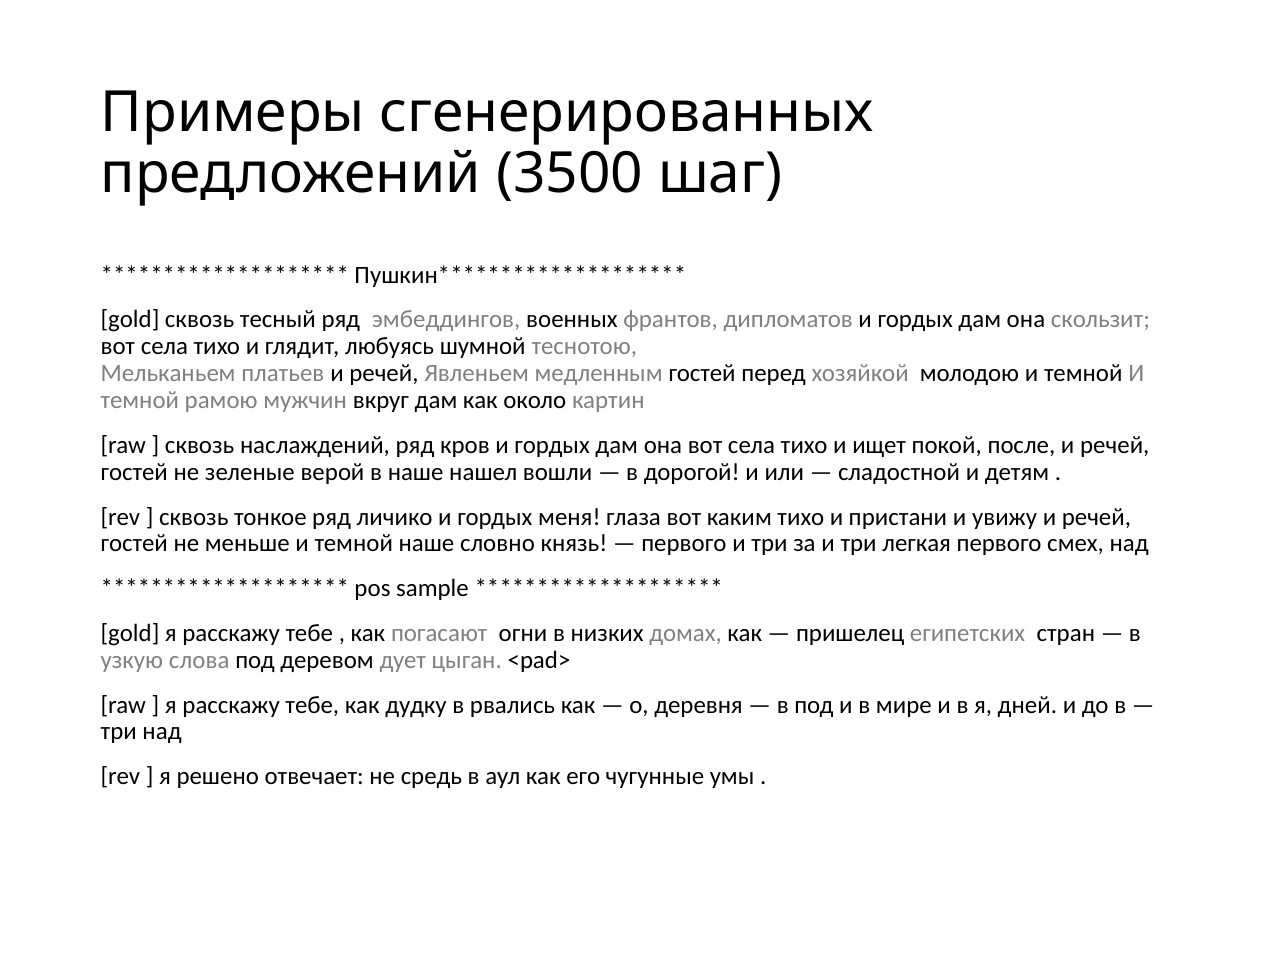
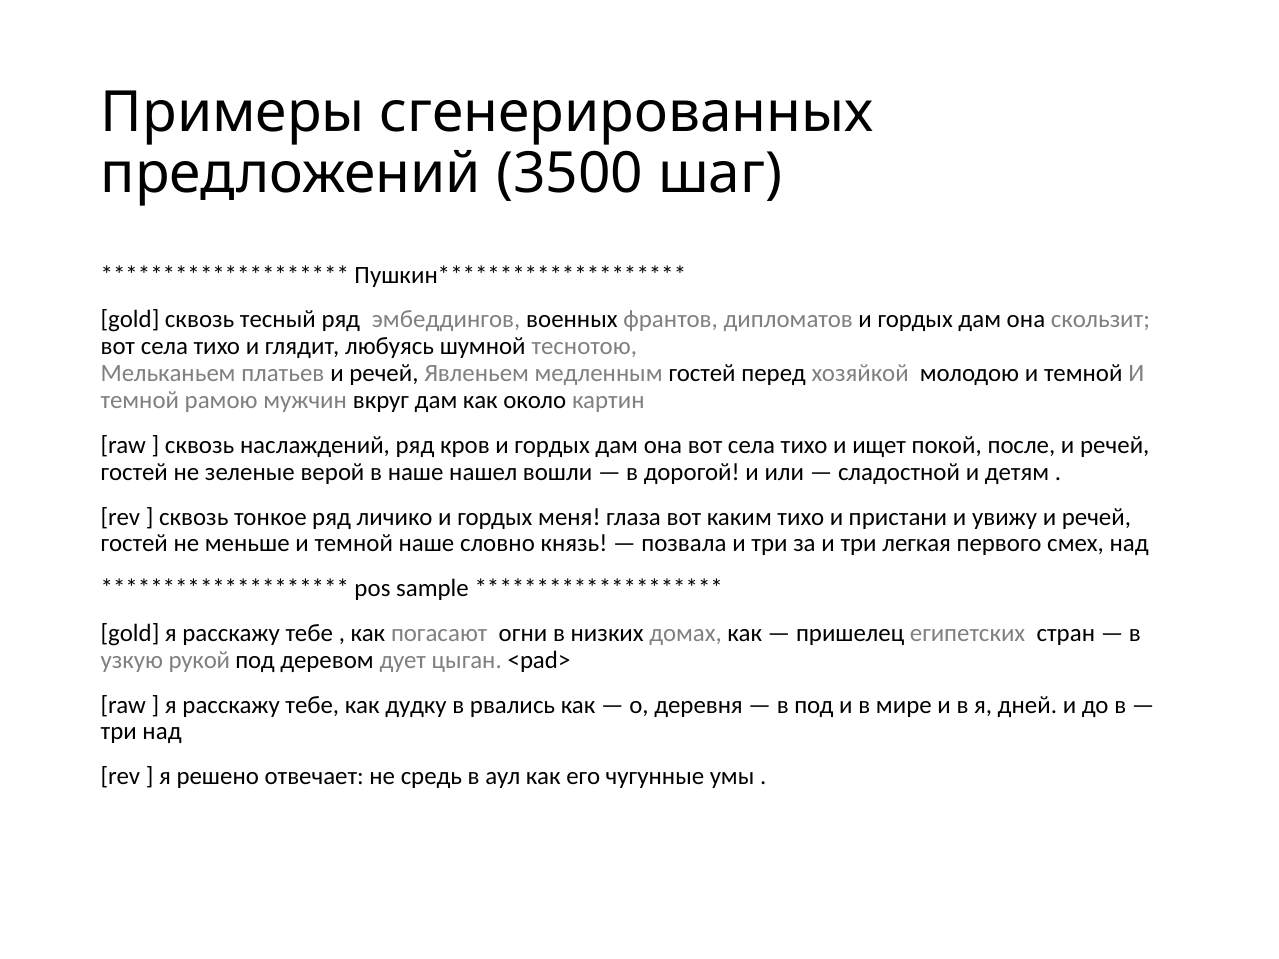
первого at (684, 544): первого -> позвала
слова: слова -> рукой
